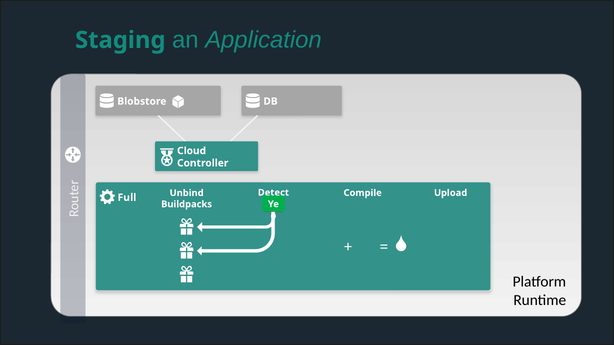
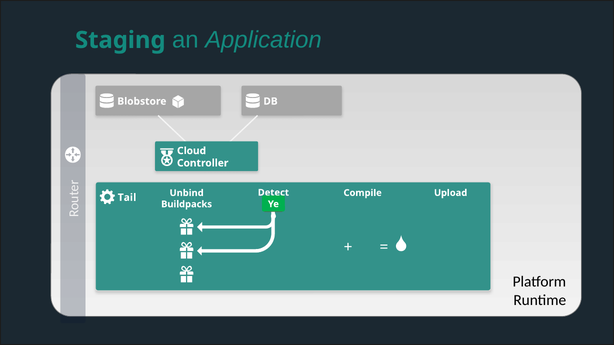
Full: Full -> Tail
